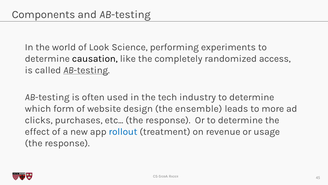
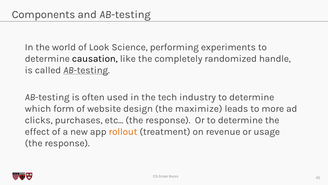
access: access -> handle
ensemble: ensemble -> maximize
rollout colour: blue -> orange
